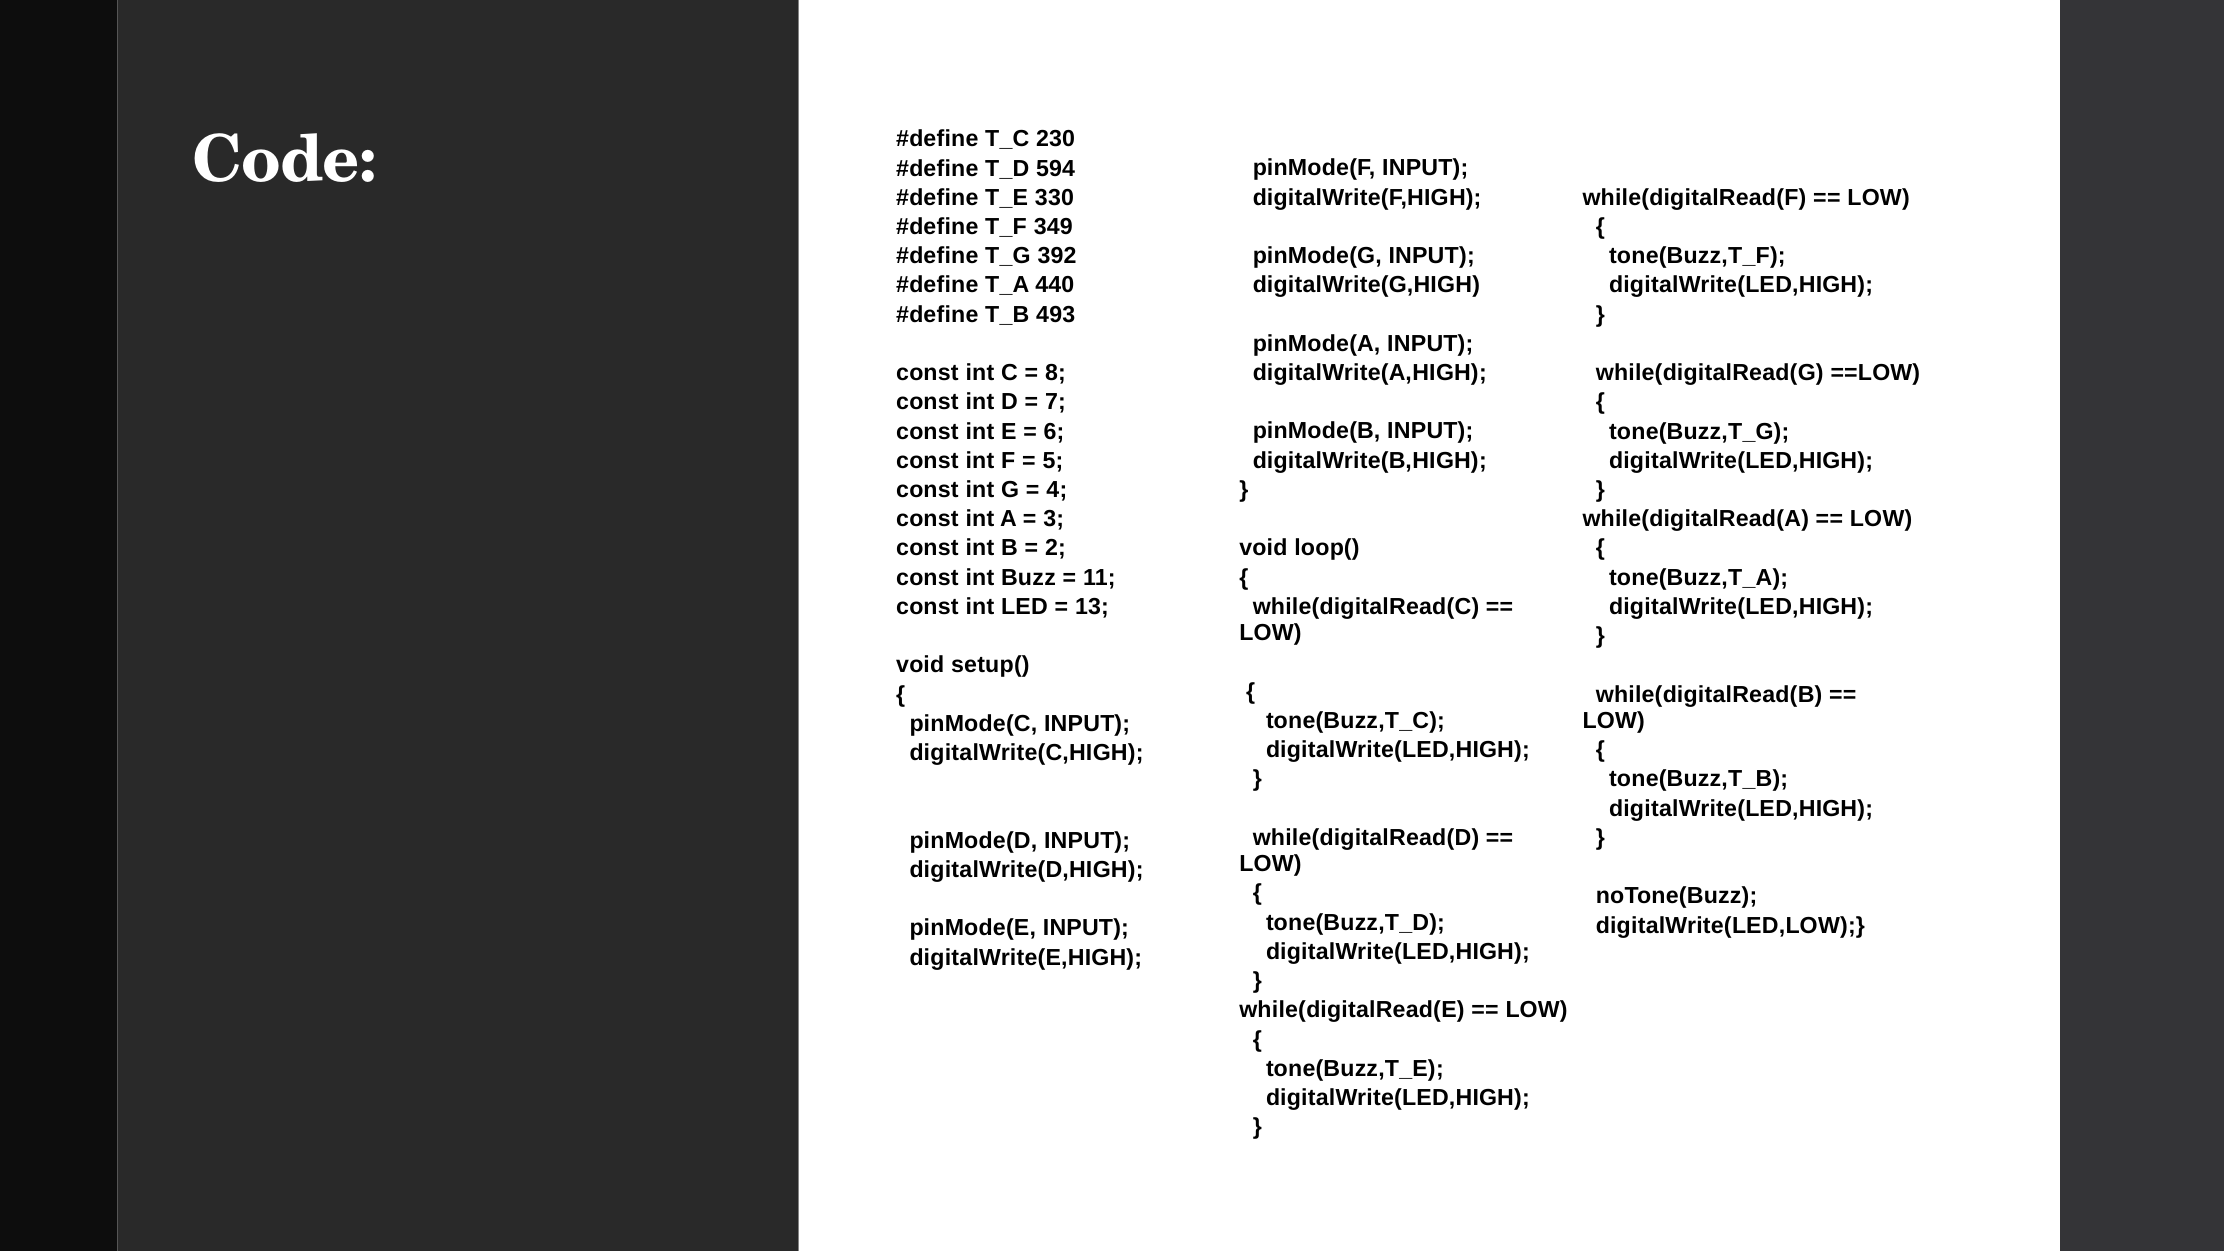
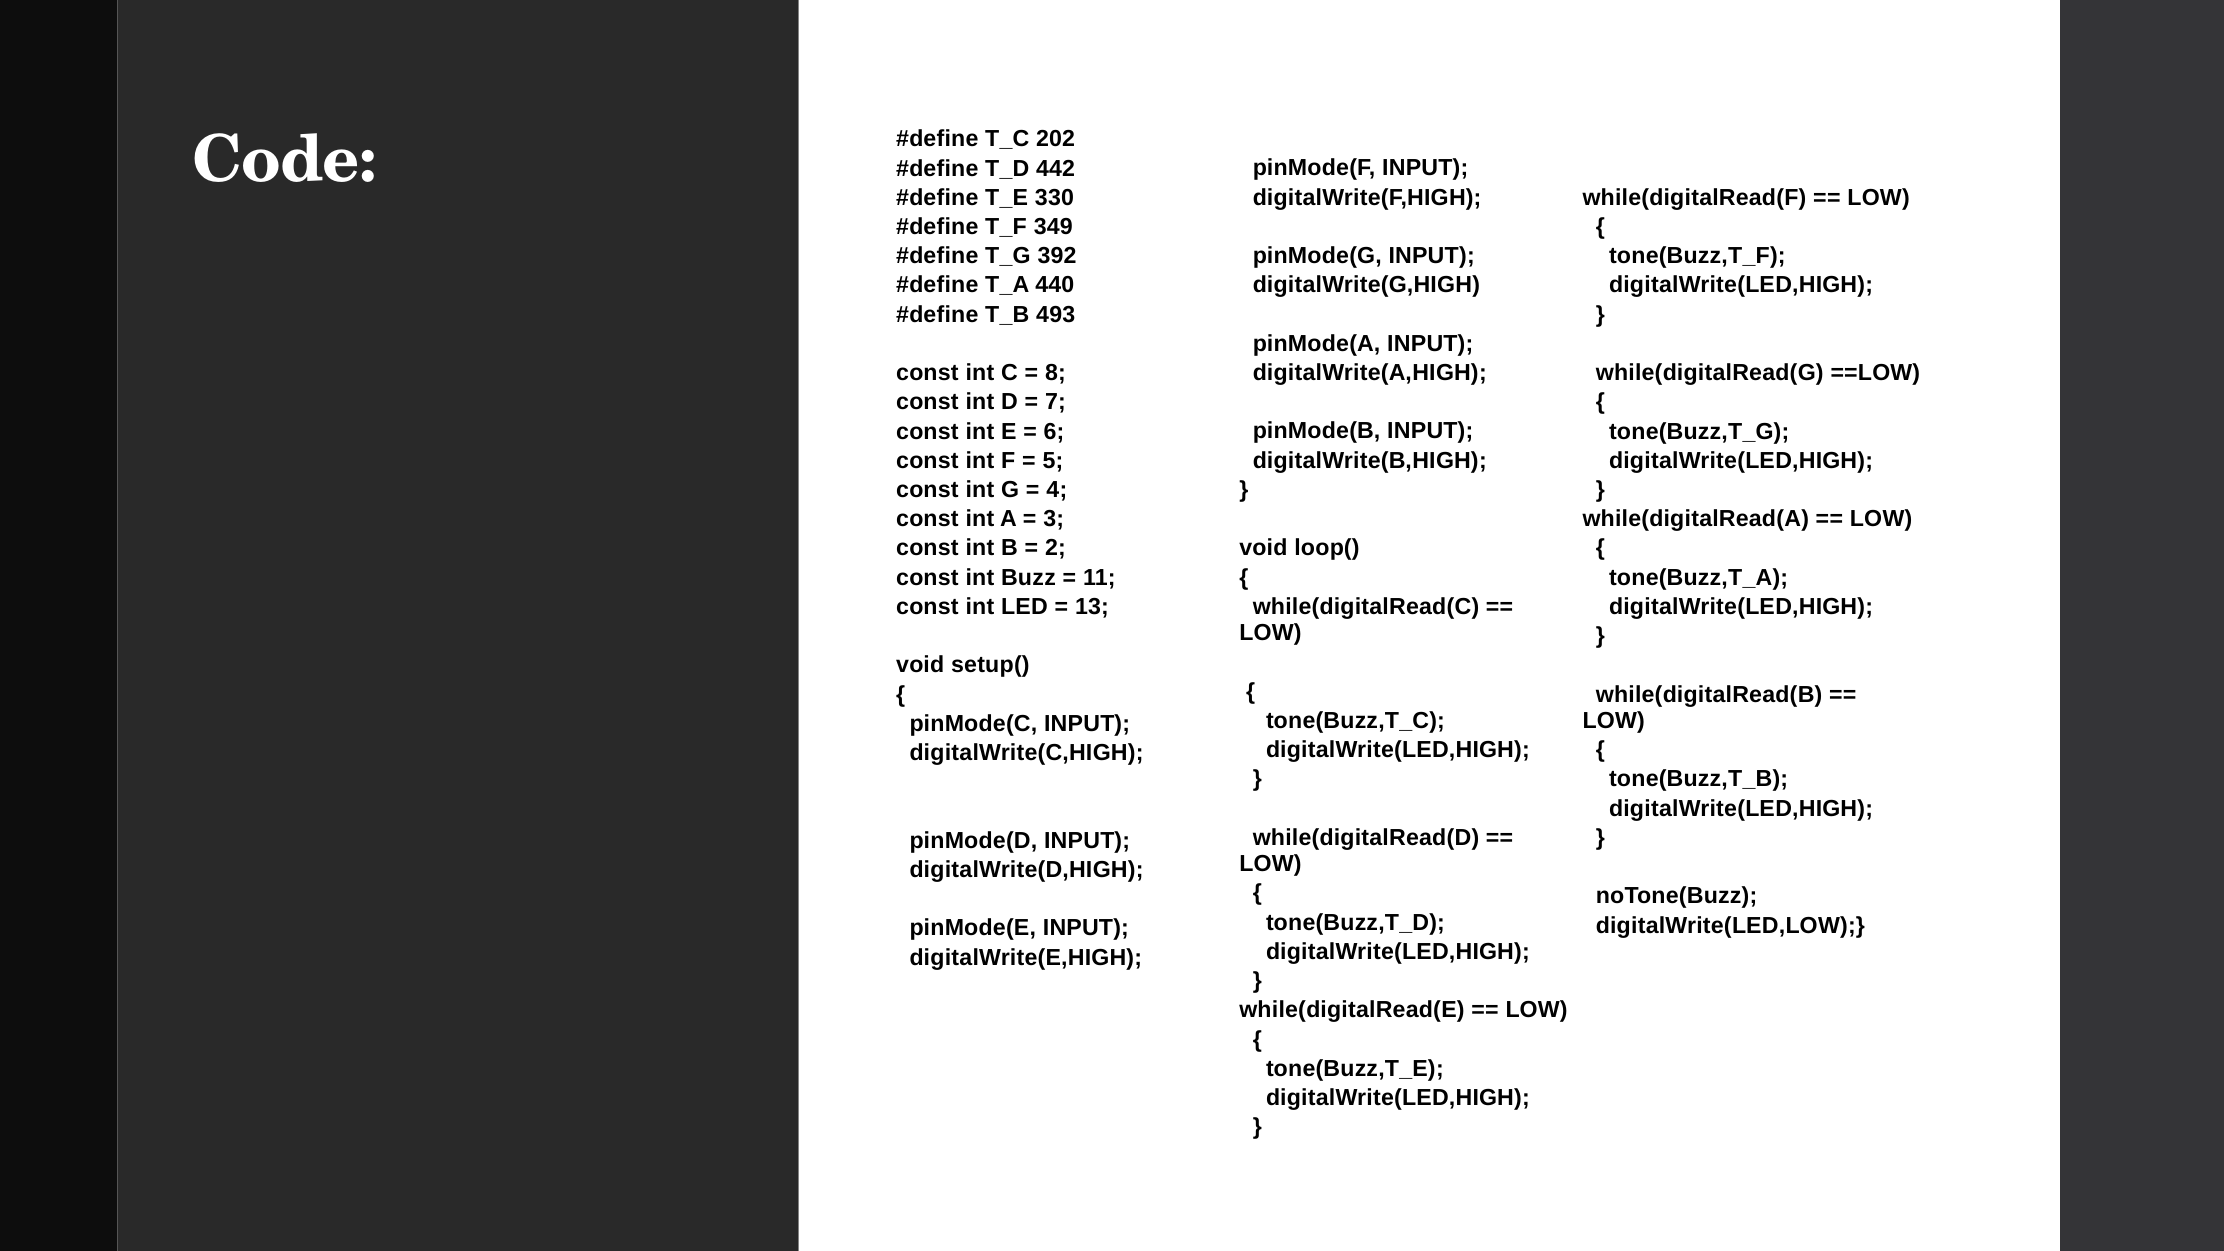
230: 230 -> 202
594: 594 -> 442
